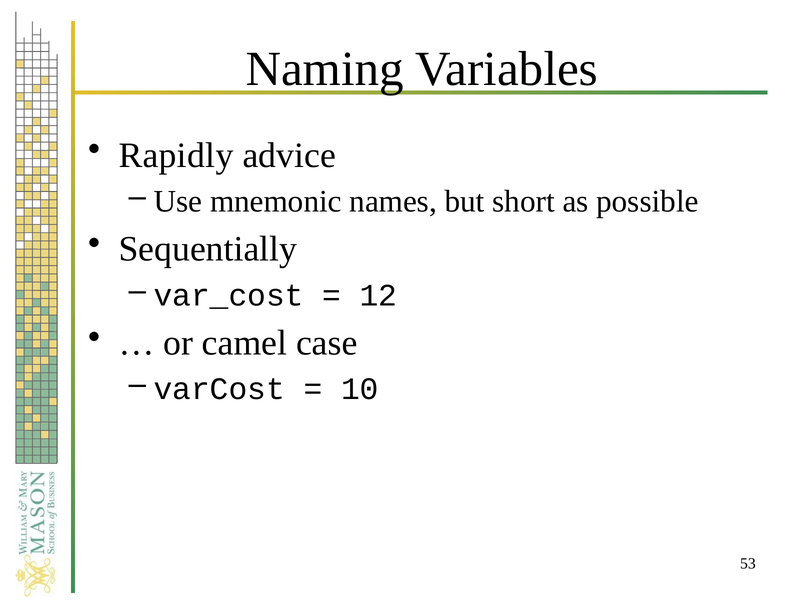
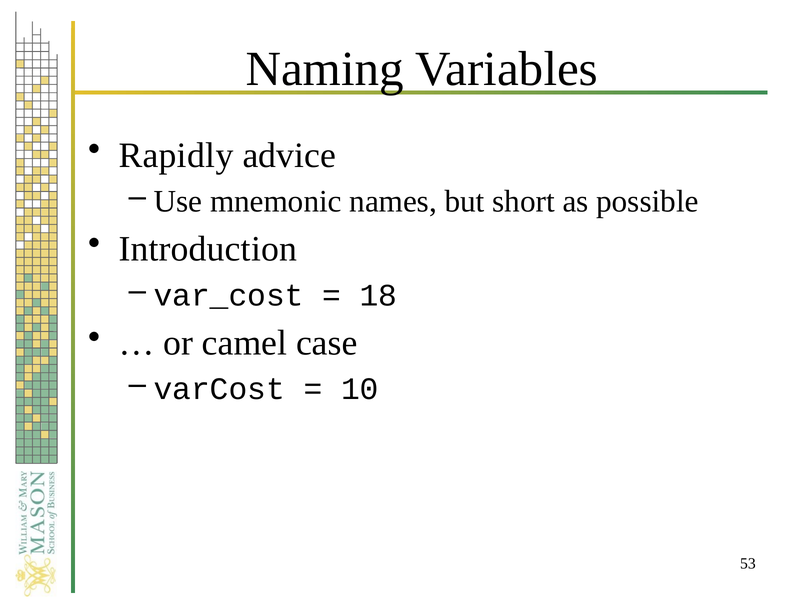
Sequentially: Sequentially -> Introduction
12: 12 -> 18
